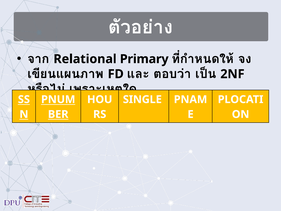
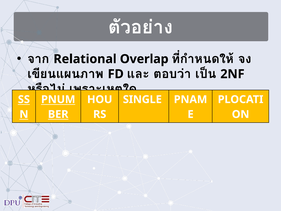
Primary: Primary -> Overlap
